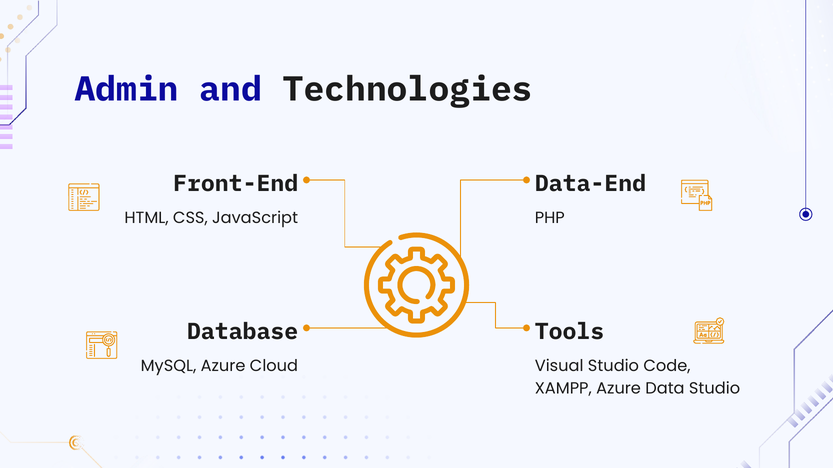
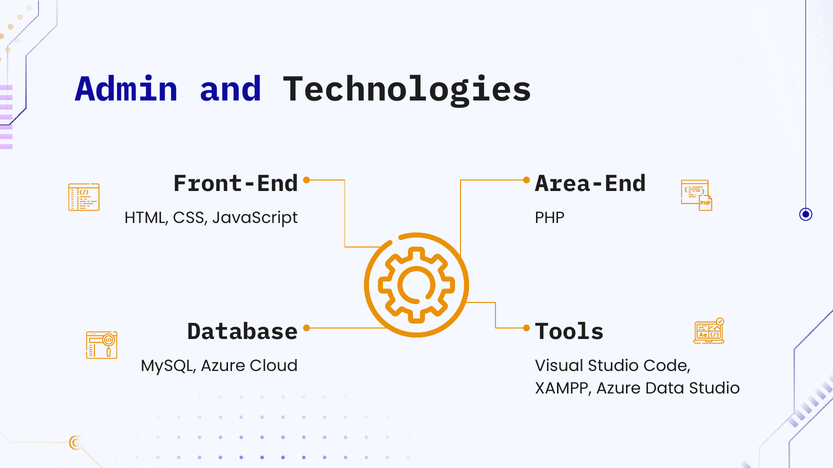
Data-End: Data-End -> Area-End
